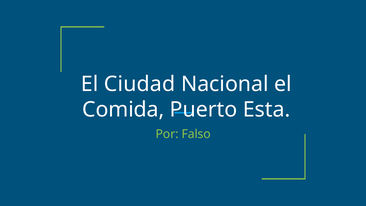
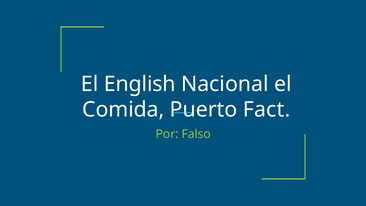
Ciudad: Ciudad -> English
Esta: Esta -> Fact
